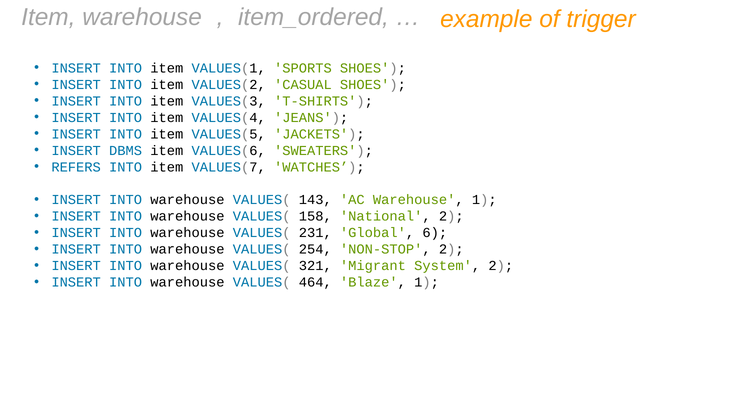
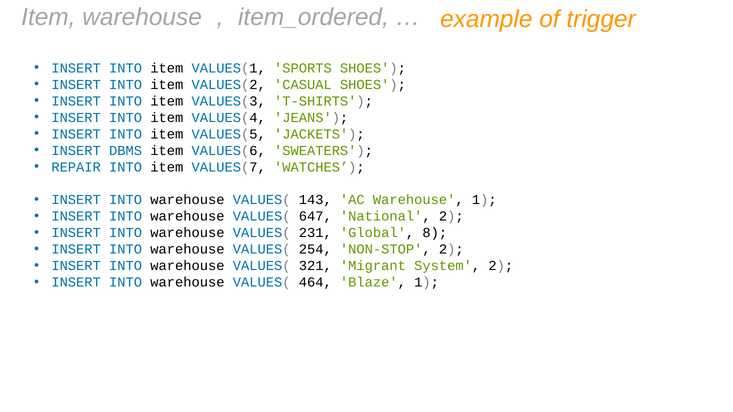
REFERS: REFERS -> REPAIR
158: 158 -> 647
6: 6 -> 8
